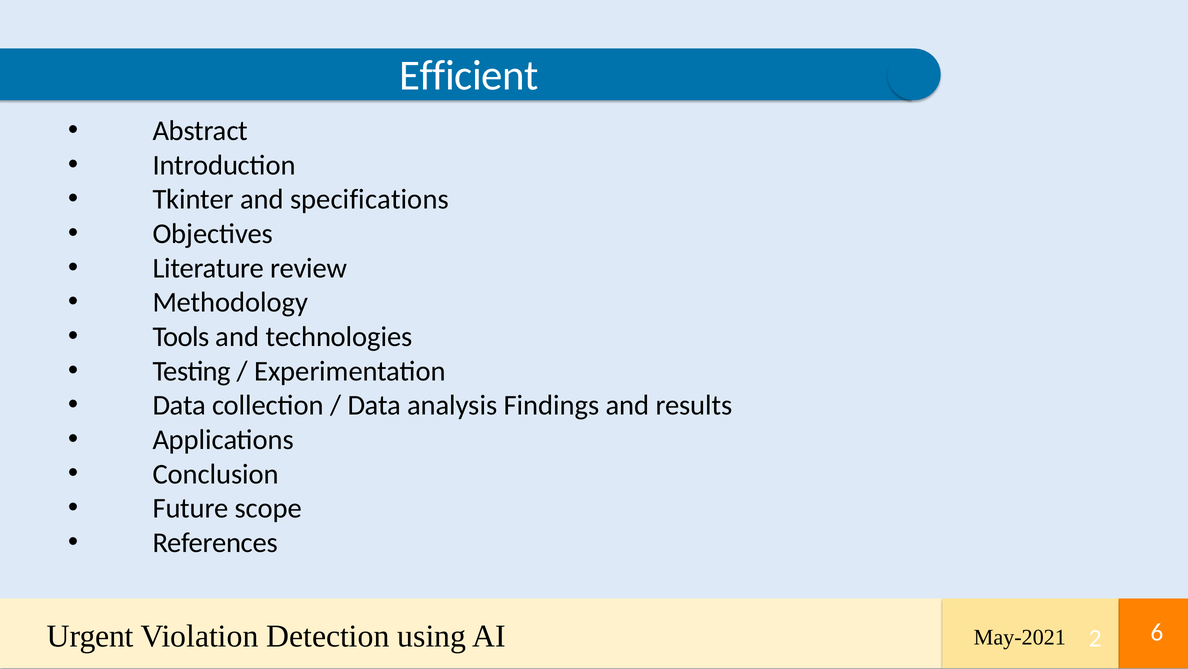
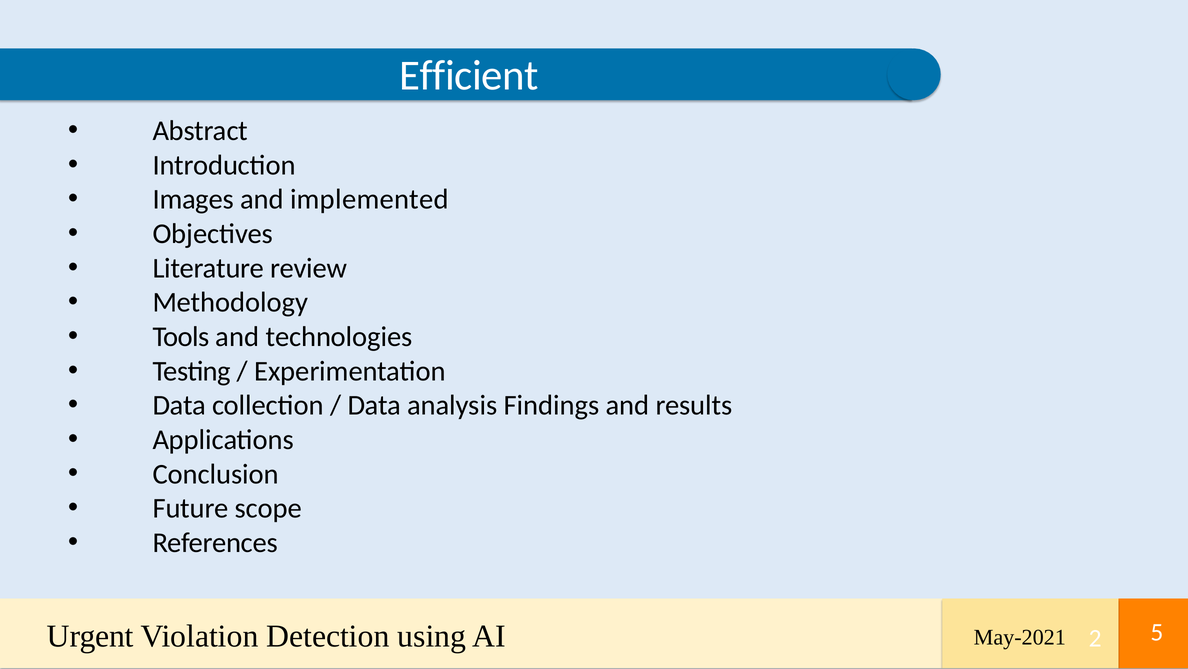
Tkinter: Tkinter -> Images
specifications: specifications -> implemented
6: 6 -> 5
